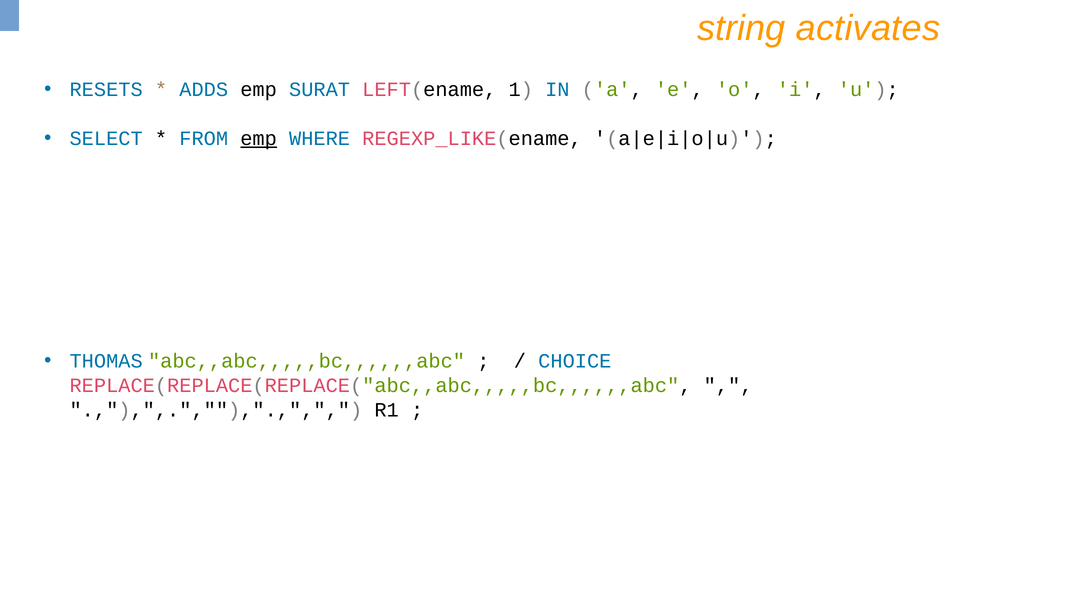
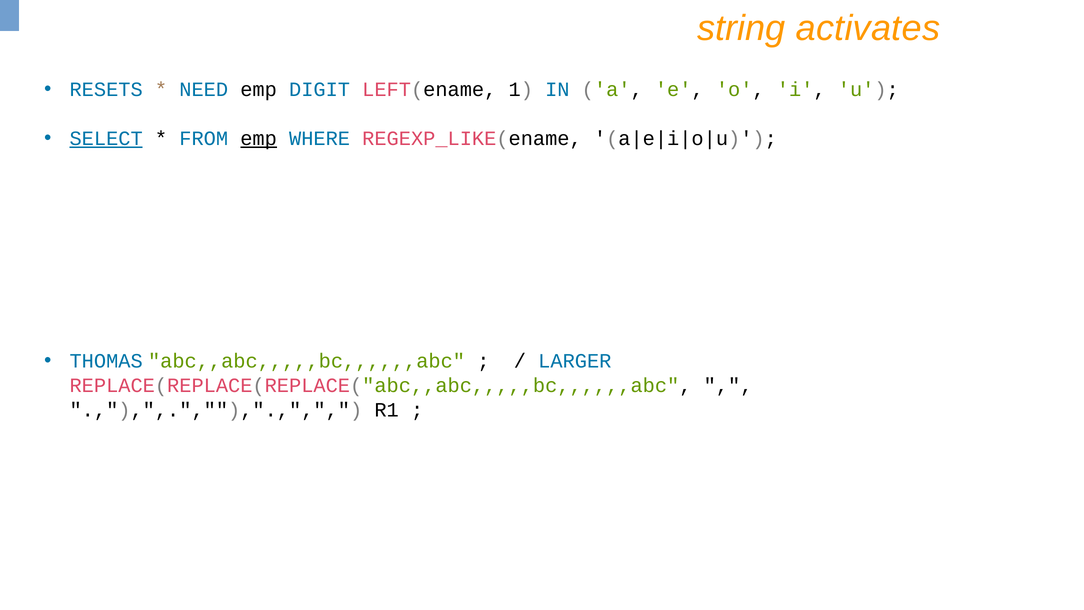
ADDS: ADDS -> NEED
SURAT: SURAT -> DIGIT
SELECT underline: none -> present
CHOICE: CHOICE -> LARGER
